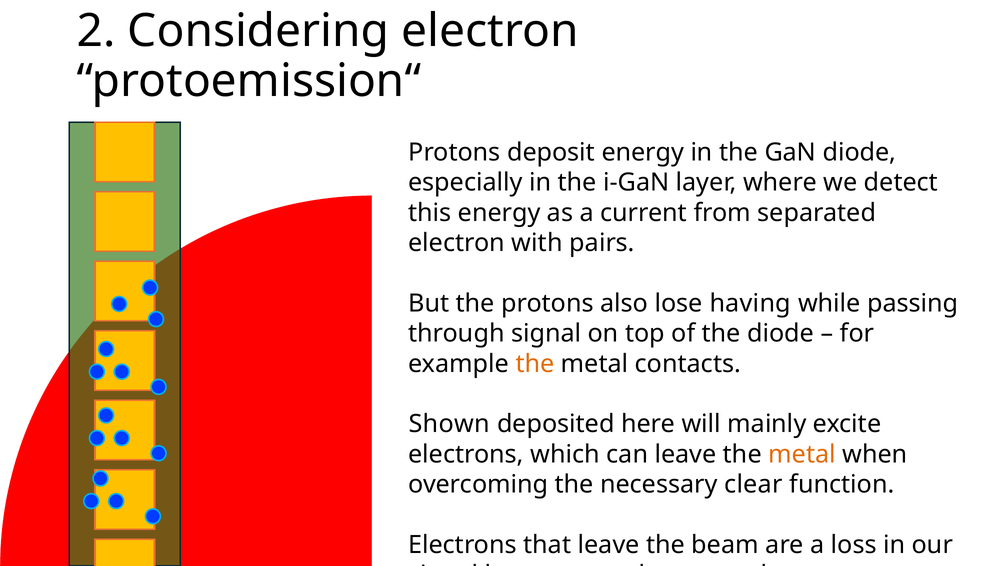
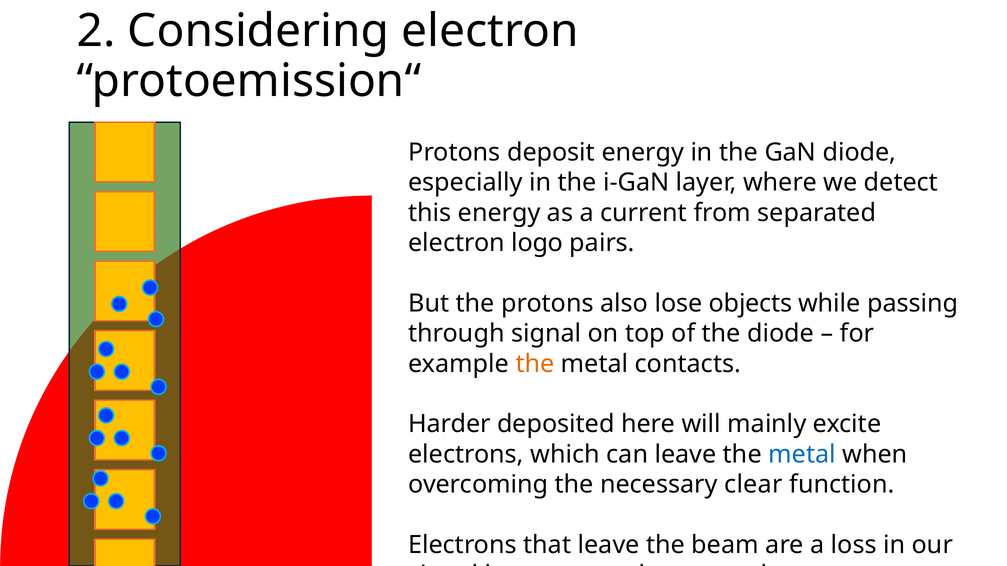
with: with -> logo
having: having -> objects
Shown: Shown -> Harder
metal at (802, 455) colour: orange -> blue
